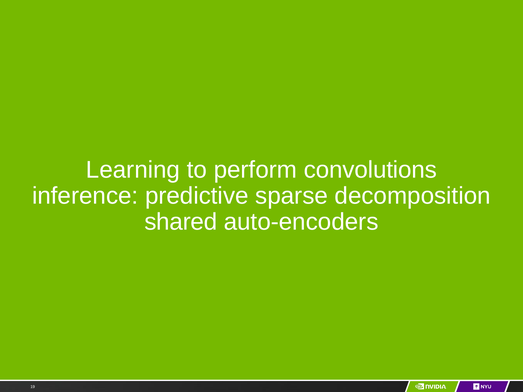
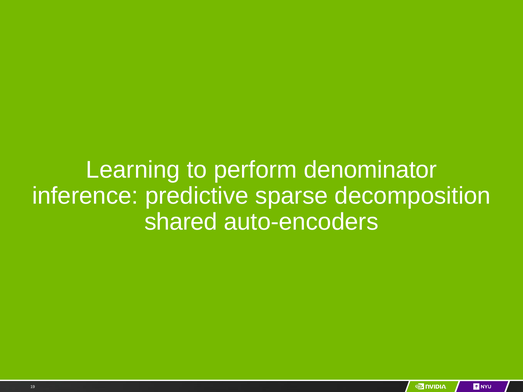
convolutions: convolutions -> denominator
